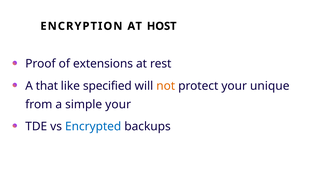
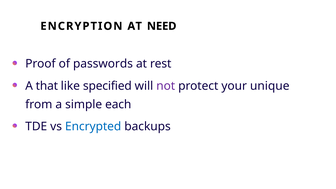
HOST: HOST -> NEED
extensions: extensions -> passwords
not colour: orange -> purple
simple your: your -> each
